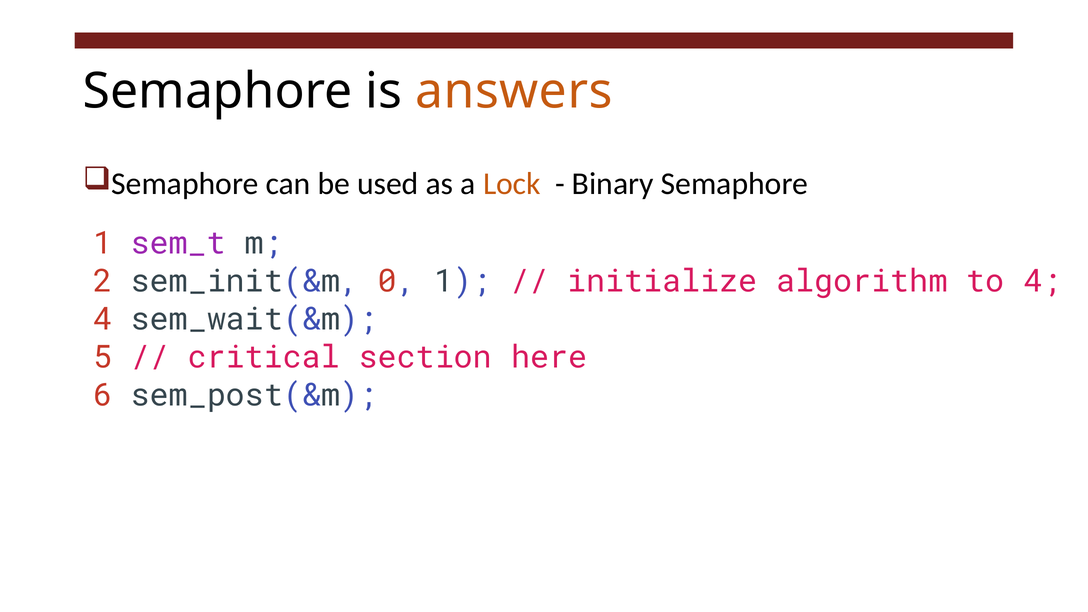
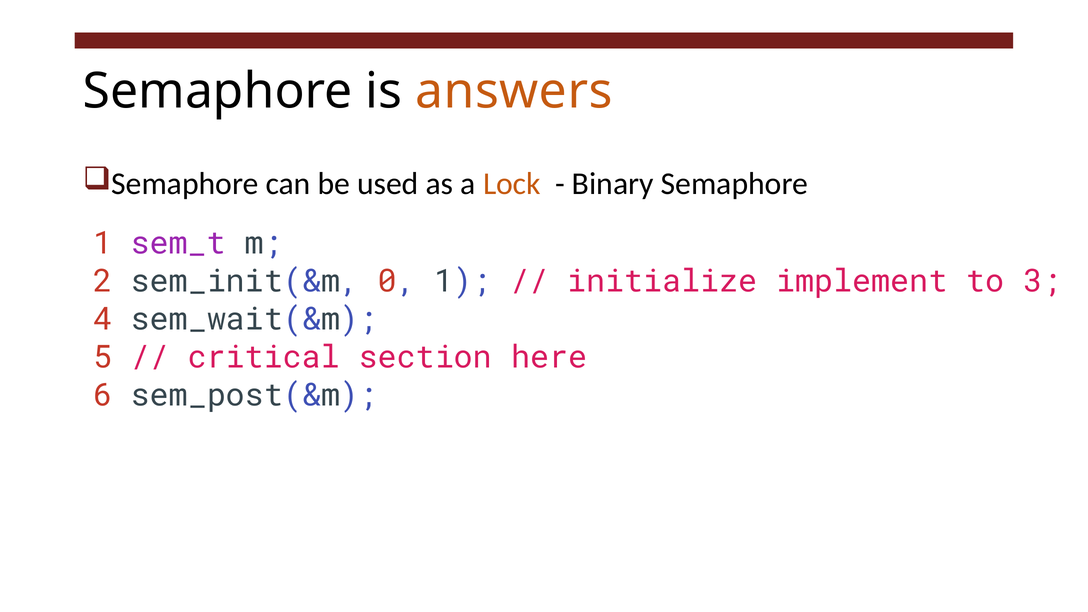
algorithm: algorithm -> implement
to 4: 4 -> 3
